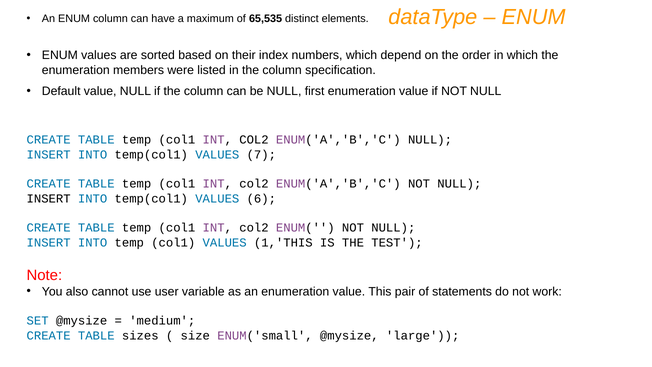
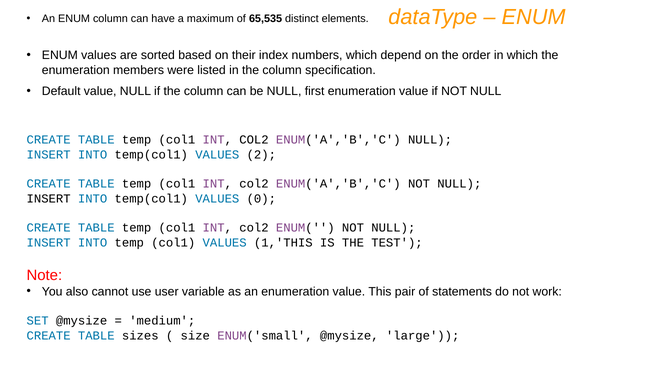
7: 7 -> 2
6: 6 -> 0
